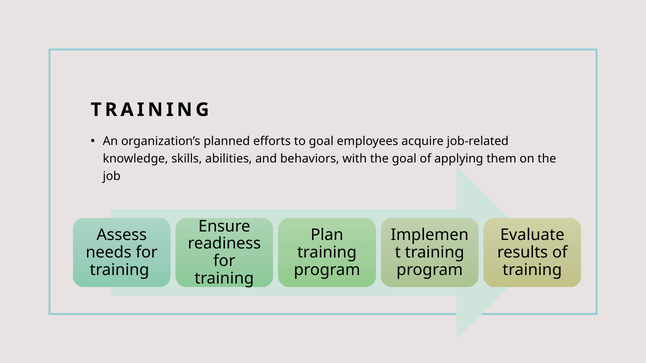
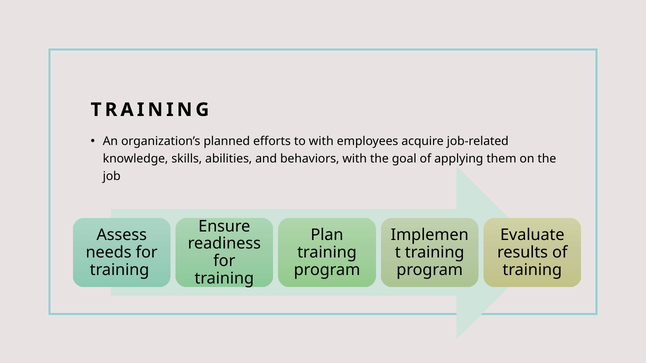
to goal: goal -> with
